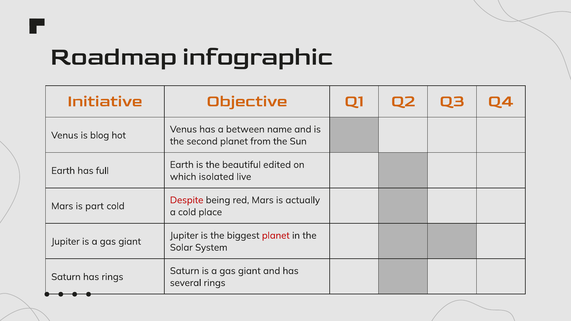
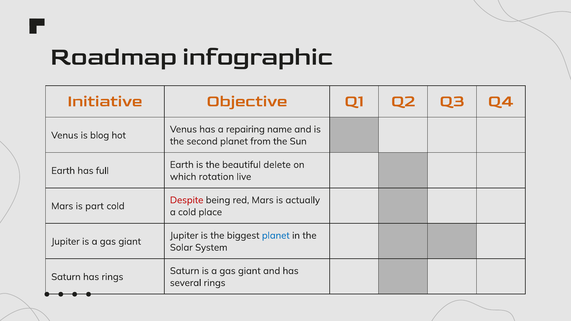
between: between -> repairing
edited: edited -> delete
isolated: isolated -> rotation
planet at (276, 236) colour: red -> blue
